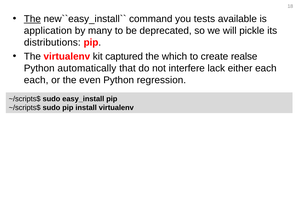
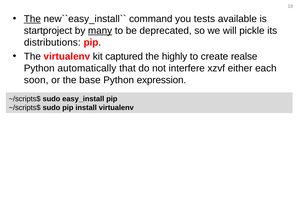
application: application -> startproject
many underline: none -> present
which: which -> highly
lack: lack -> xzvf
each at (36, 80): each -> soon
even: even -> base
regression: regression -> expression
